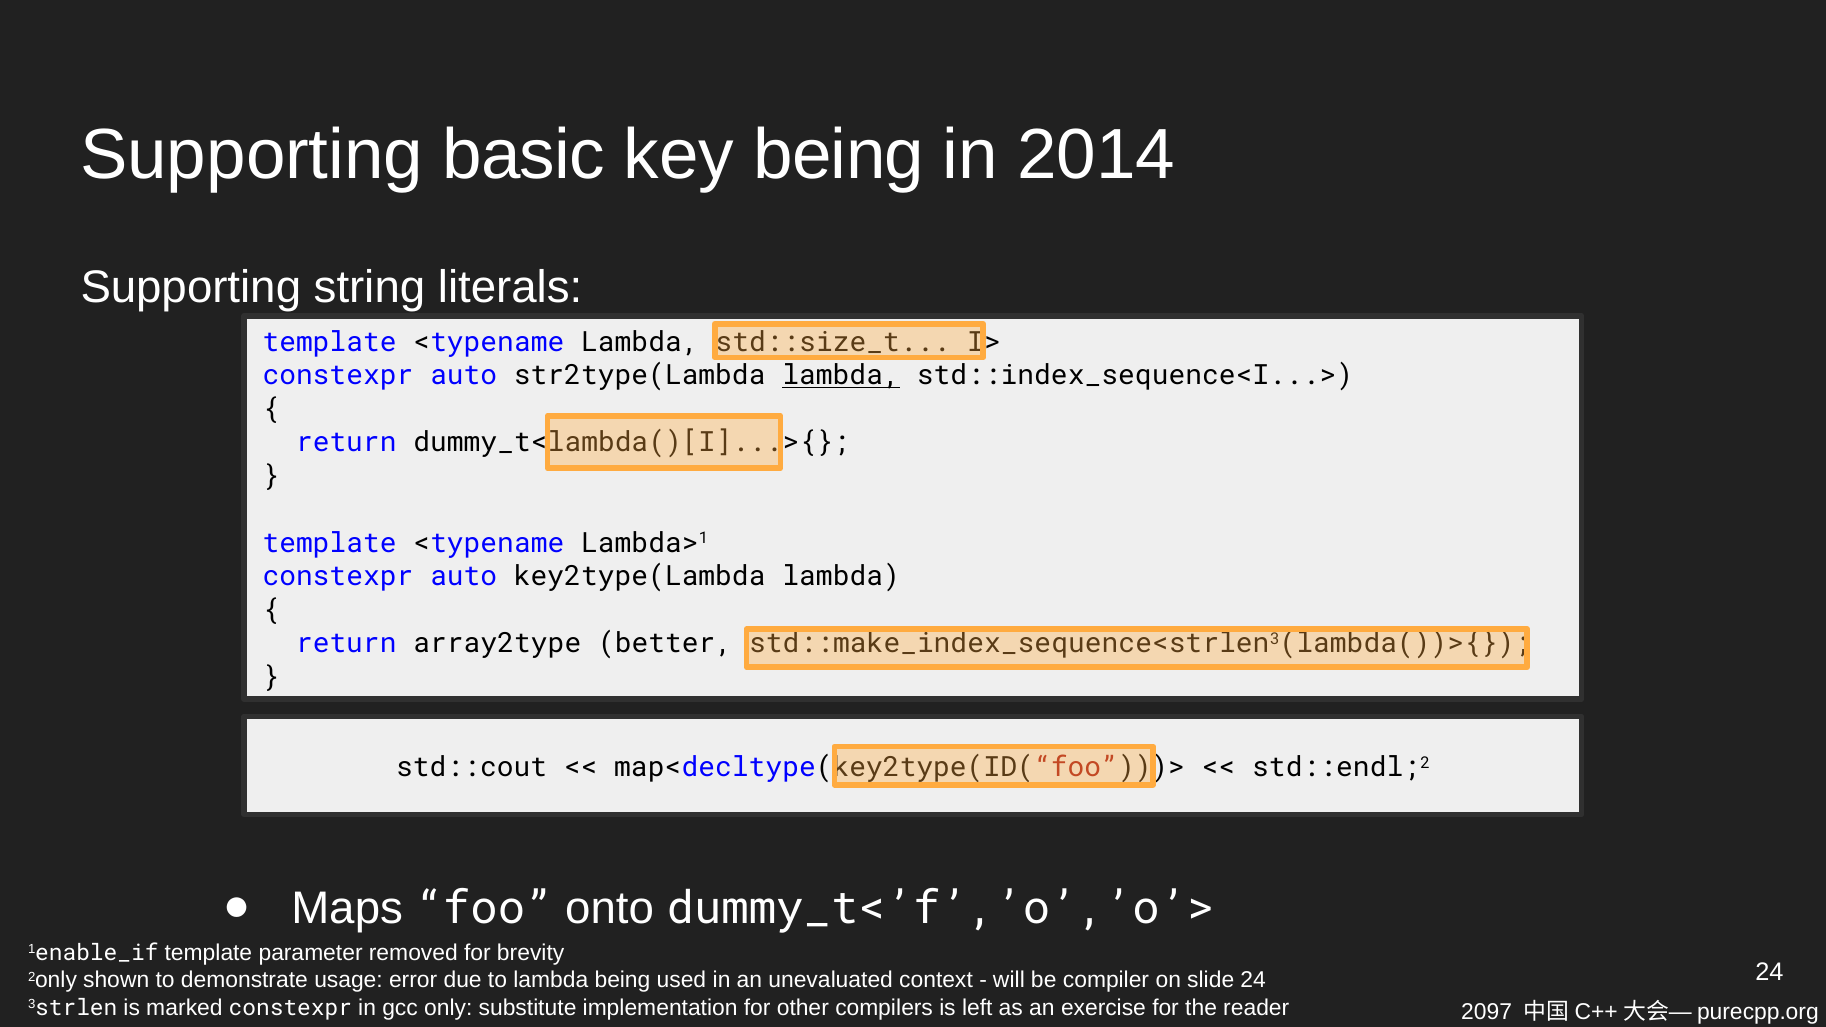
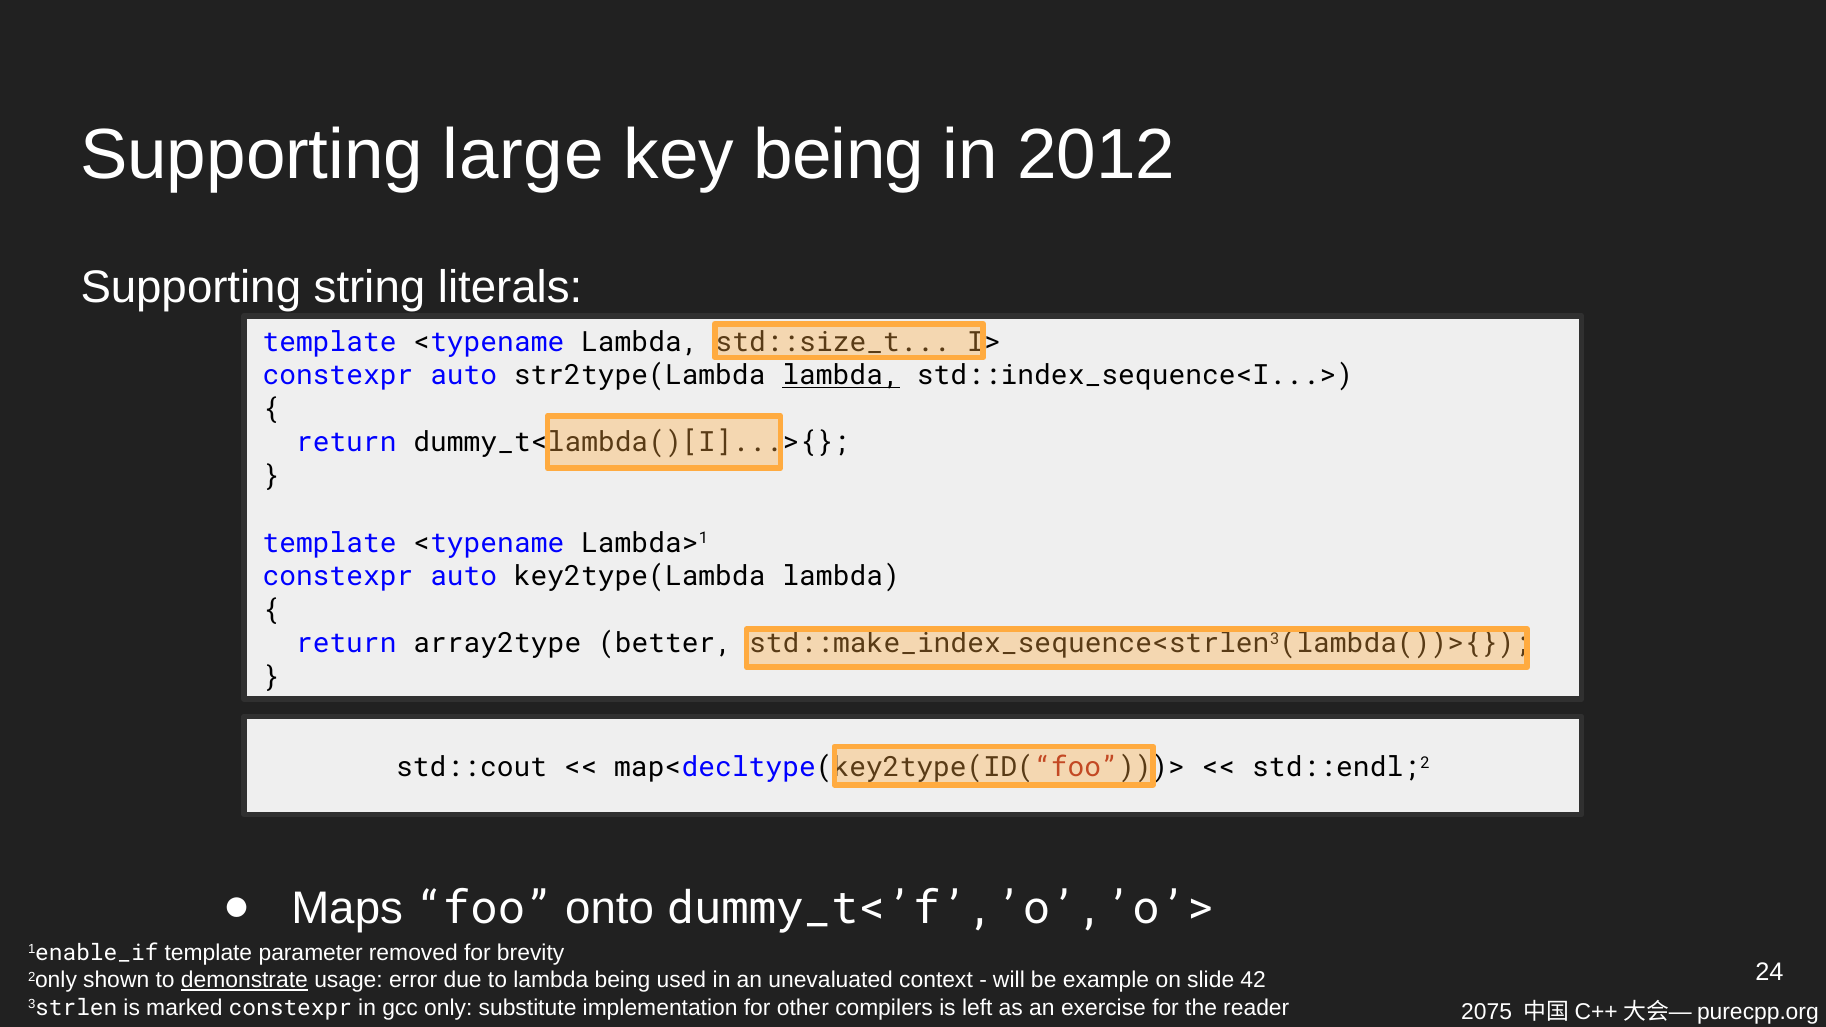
basic: basic -> large
2014: 2014 -> 2012
demonstrate underline: none -> present
compiler: compiler -> example
slide 24: 24 -> 42
2097: 2097 -> 2075
